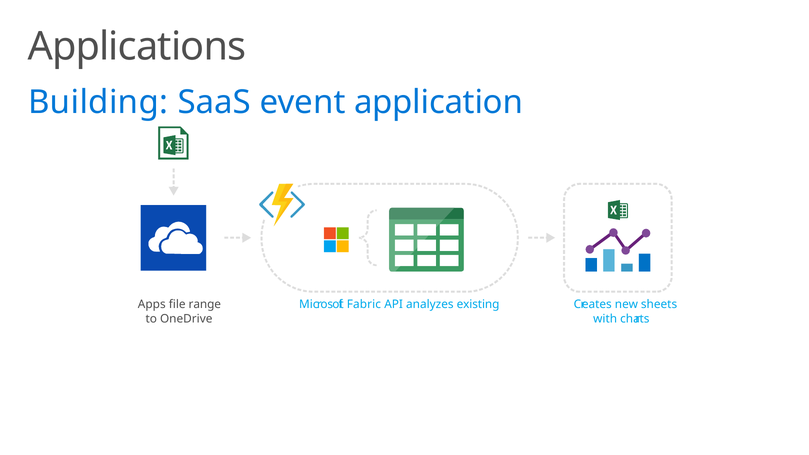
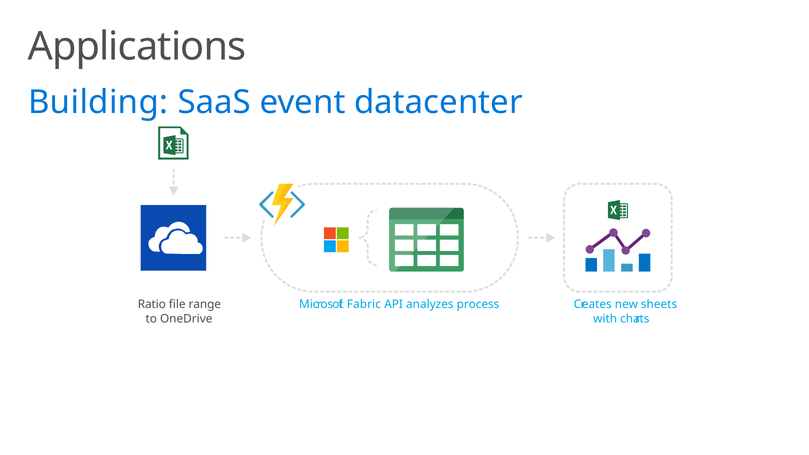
application: application -> datacenter
Apps: Apps -> Ratio
existing: existing -> process
